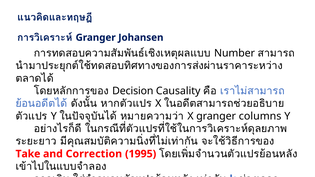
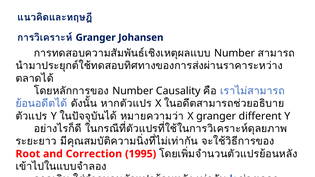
Decision at (133, 91): Decision -> Number
columns: columns -> different
Take: Take -> Root
